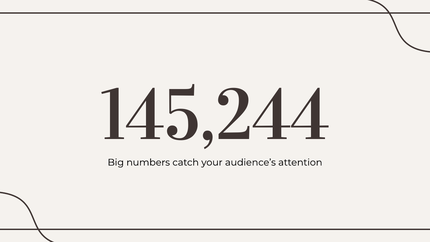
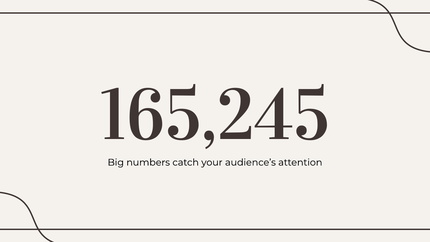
145,244: 145,244 -> 165,245
